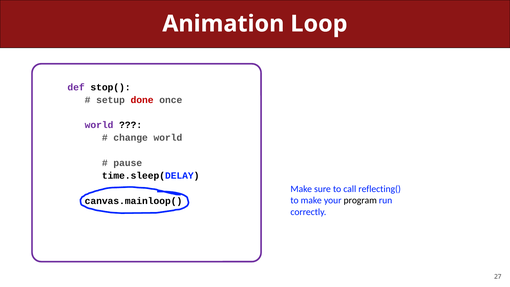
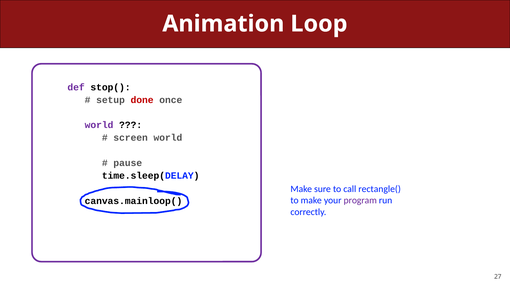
change: change -> screen
reflecting(: reflecting( -> rectangle(
program colour: black -> purple
